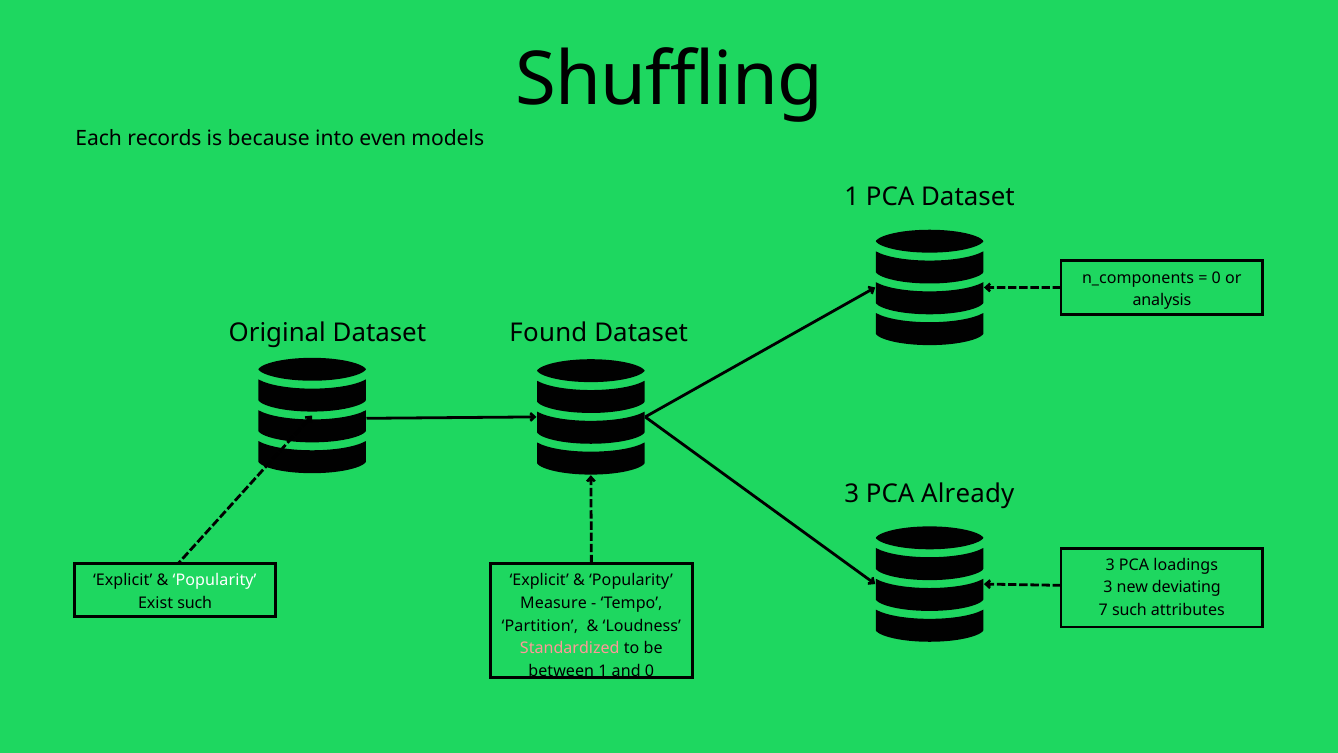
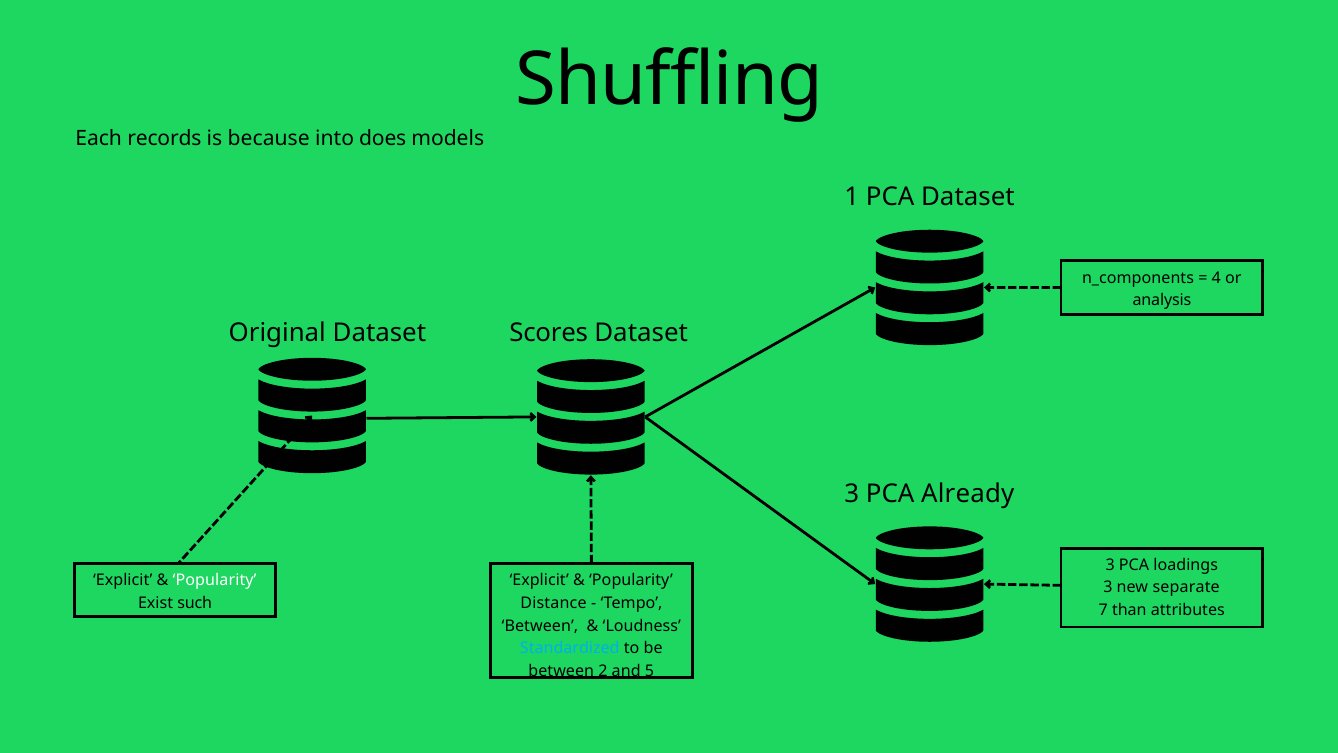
even: even -> does
0 at (1216, 278): 0 -> 4
Found: Found -> Scores
deviating: deviating -> separate
Measure: Measure -> Distance
7 such: such -> than
Partition at (540, 625): Partition -> Between
Standardized colour: pink -> light blue
between 1: 1 -> 2
and 0: 0 -> 5
